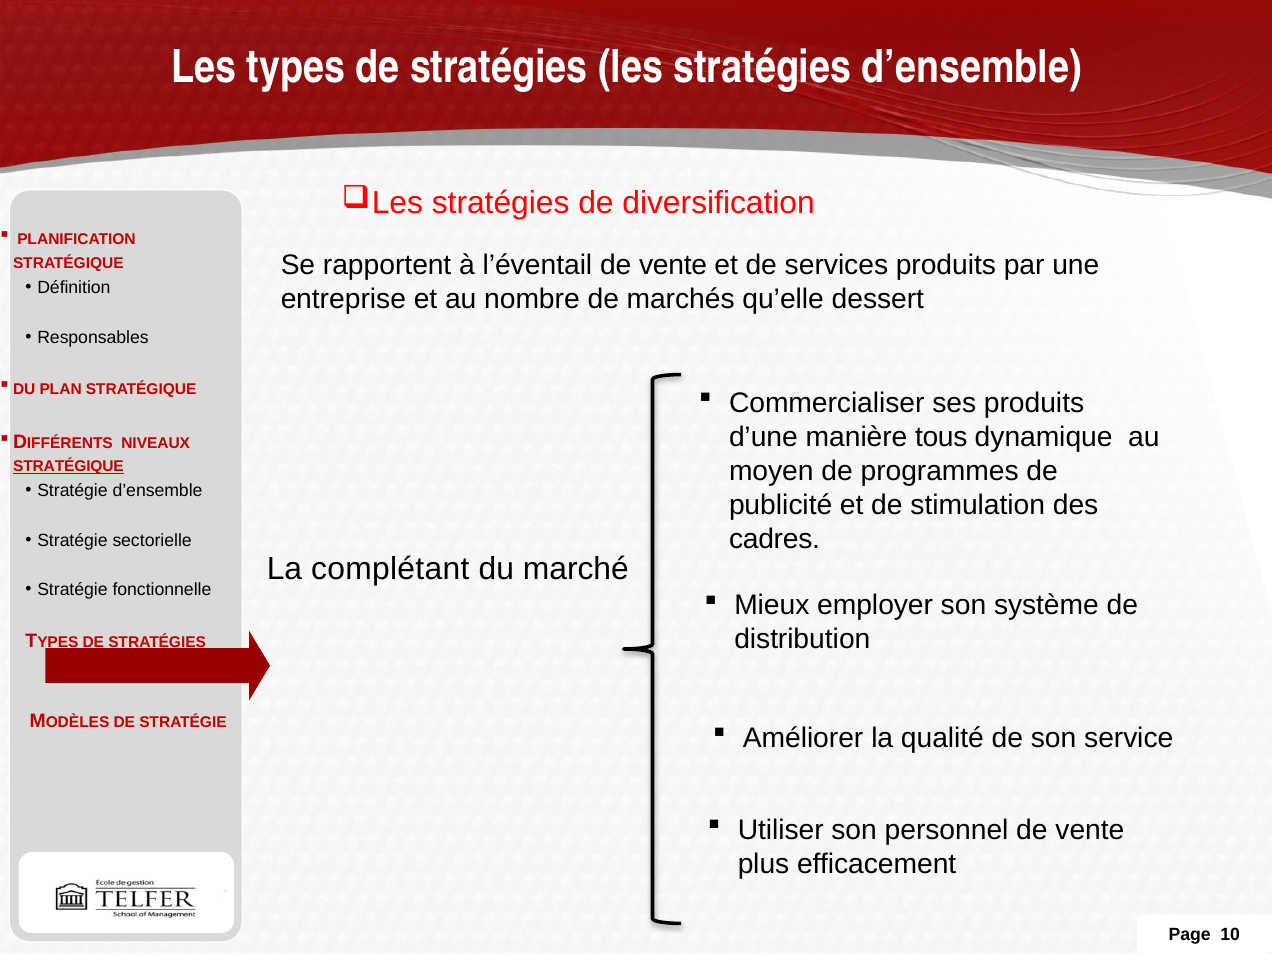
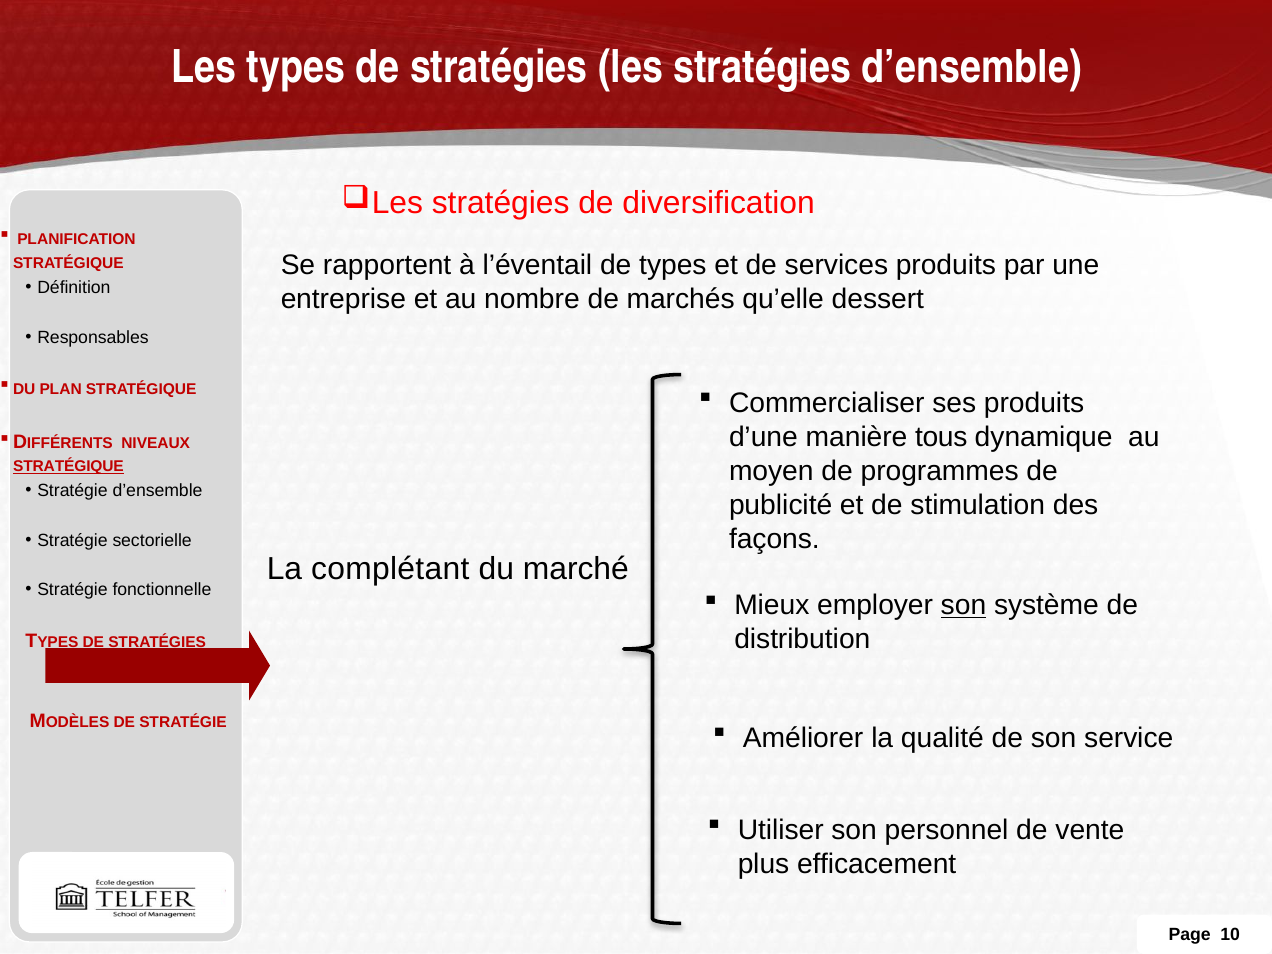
l’éventail de vente: vente -> types
cadres: cadres -> façons
son at (963, 605) underline: none -> present
